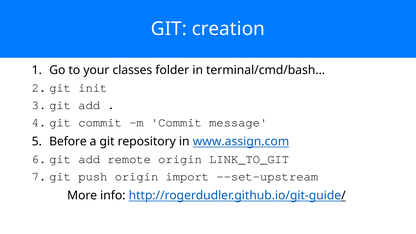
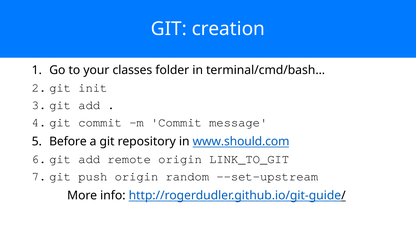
www.assign.com: www.assign.com -> www.should.com
import: import -> random
